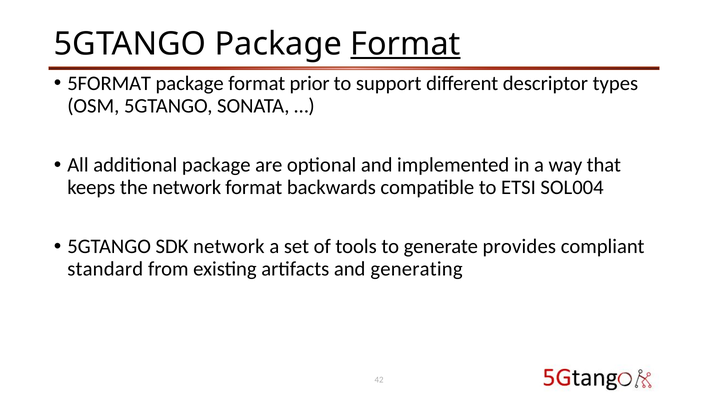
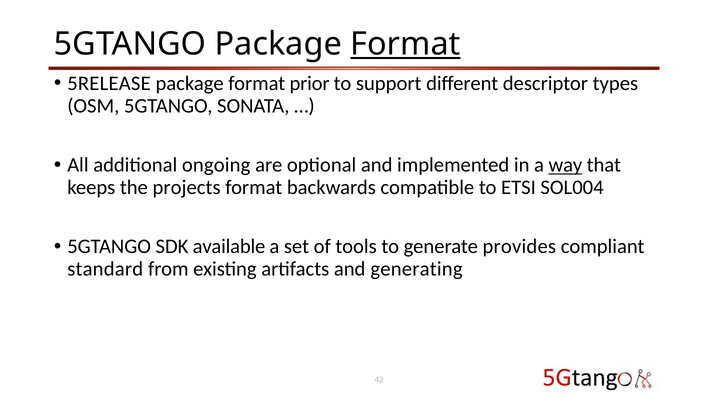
5FORMAT: 5FORMAT -> 5RELEASE
additional package: package -> ongoing
way underline: none -> present
the network: network -> projects
SDK network: network -> available
